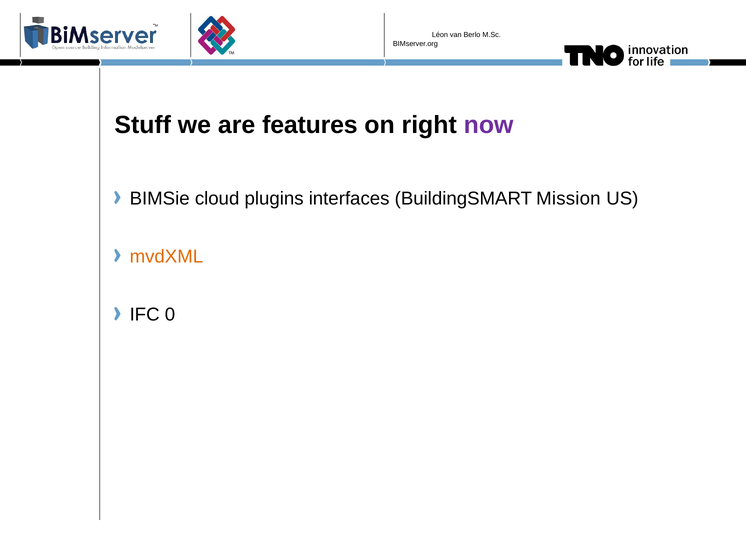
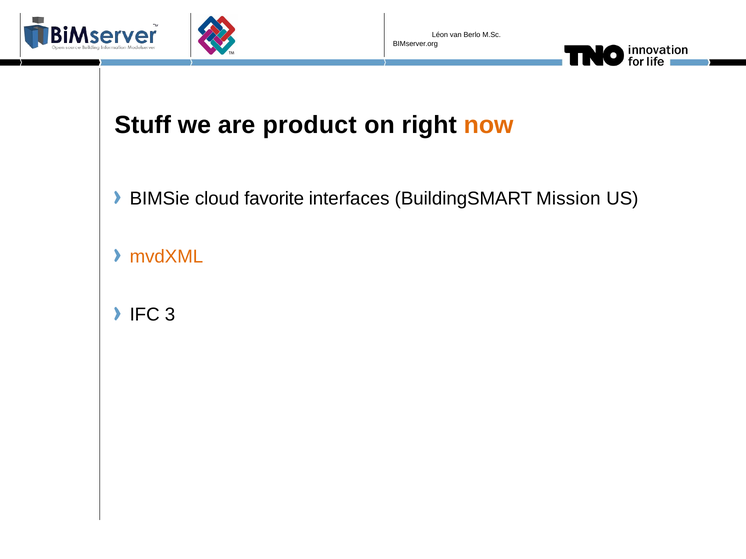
features: features -> product
now colour: purple -> orange
plugins: plugins -> favorite
0: 0 -> 3
